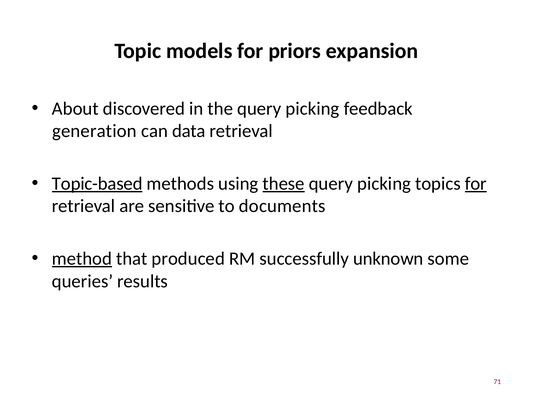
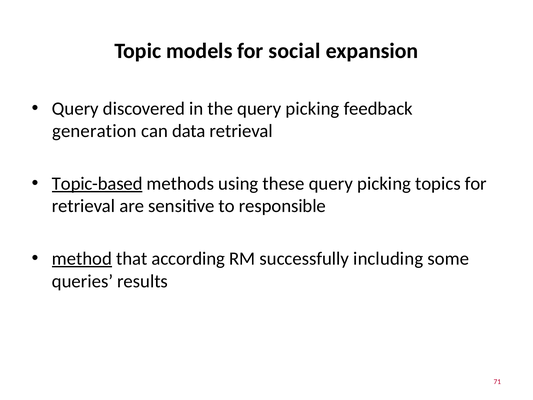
priors: priors -> social
About at (75, 108): About -> Query
these underline: present -> none
for at (476, 183) underline: present -> none
documents: documents -> responsible
produced: produced -> according
unknown: unknown -> including
